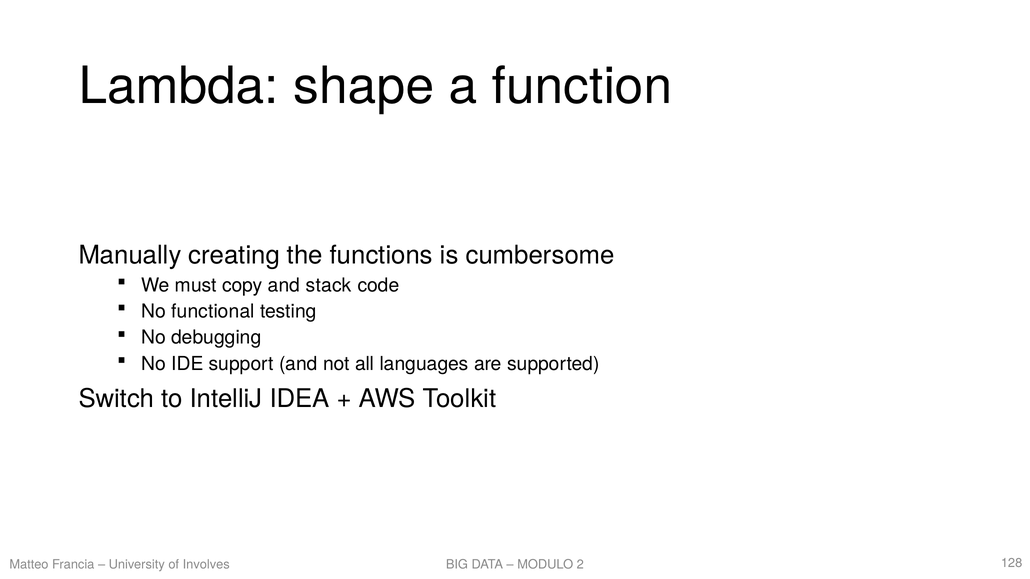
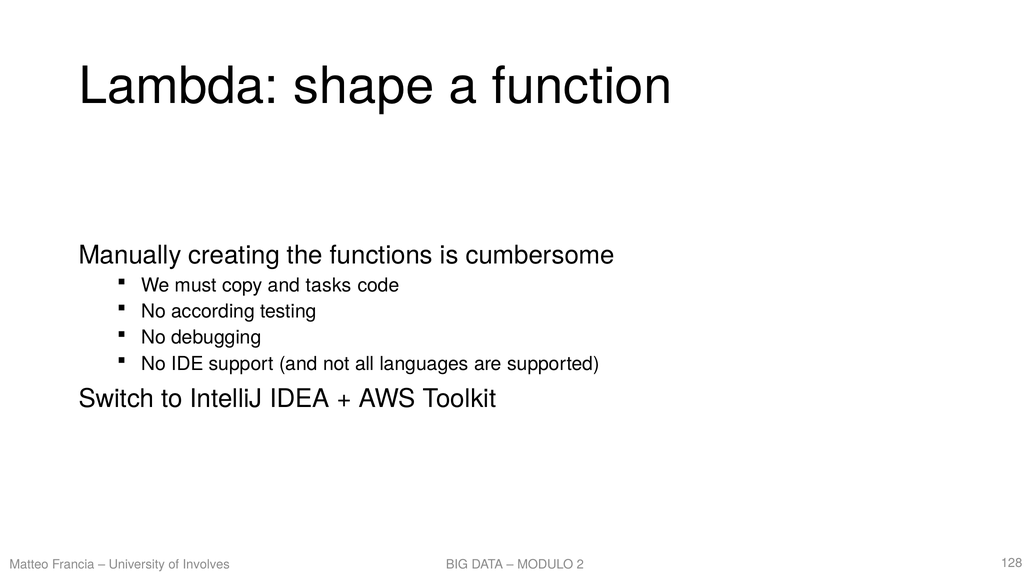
stack: stack -> tasks
functional: functional -> according
